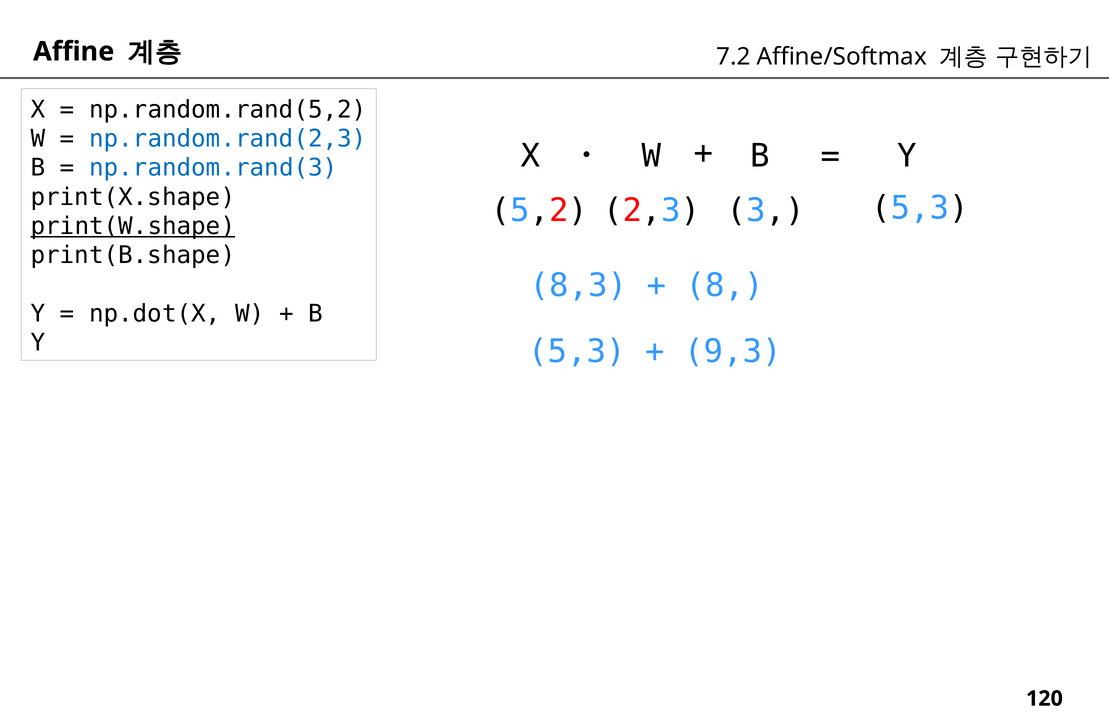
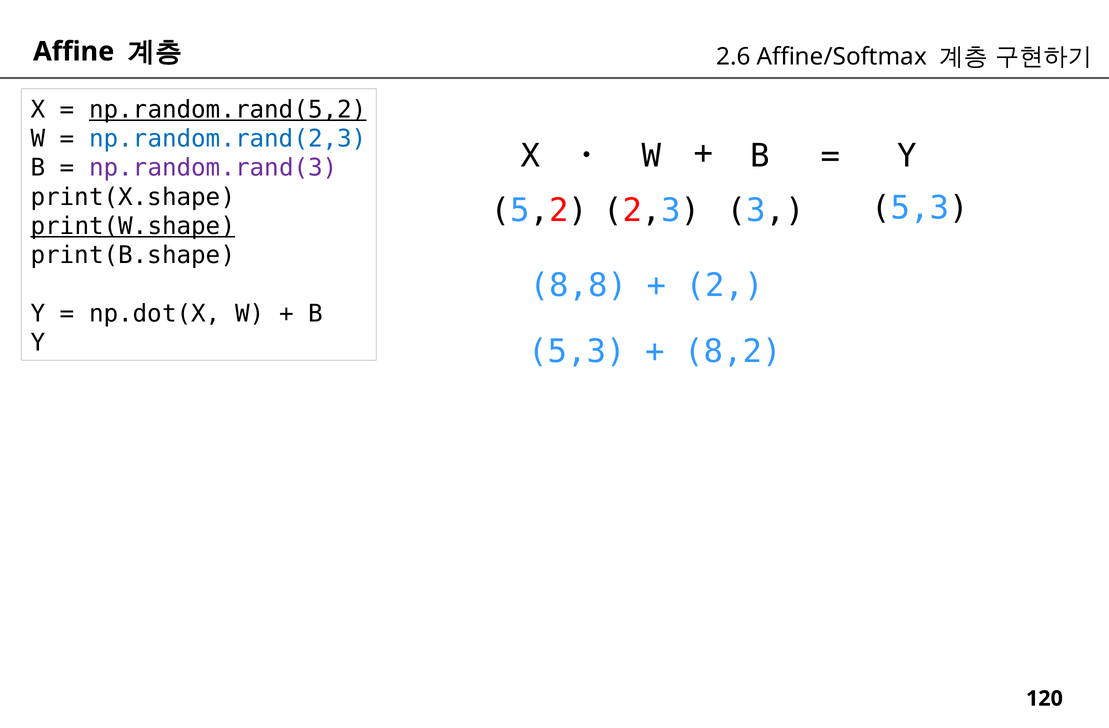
7.2: 7.2 -> 2.6
np.random.rand(5,2 underline: none -> present
np.random.rand(3 colour: blue -> purple
8,3: 8,3 -> 8,8
8: 8 -> 2
9,3: 9,3 -> 8,2
